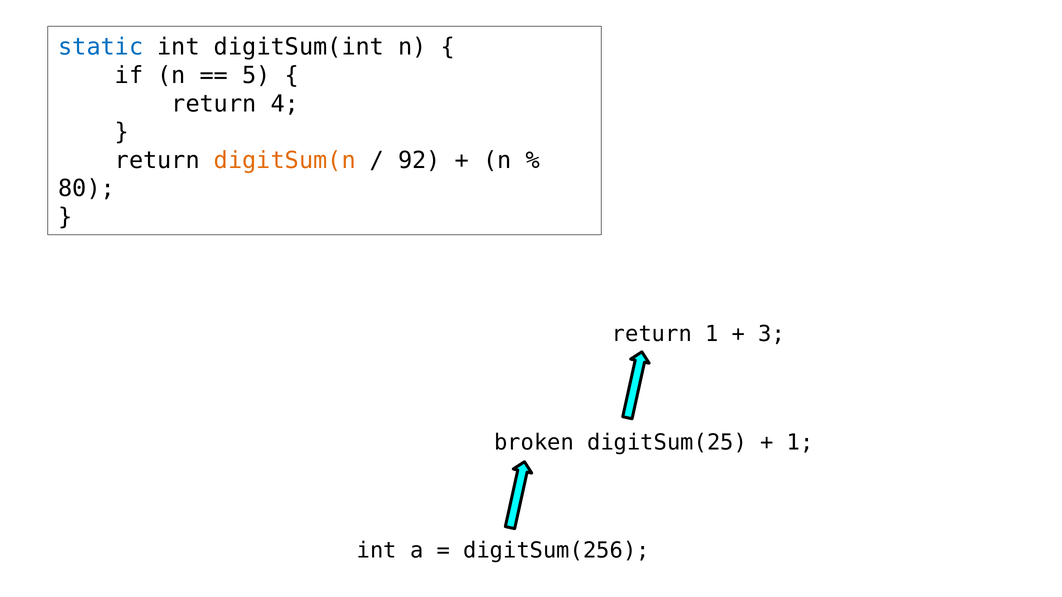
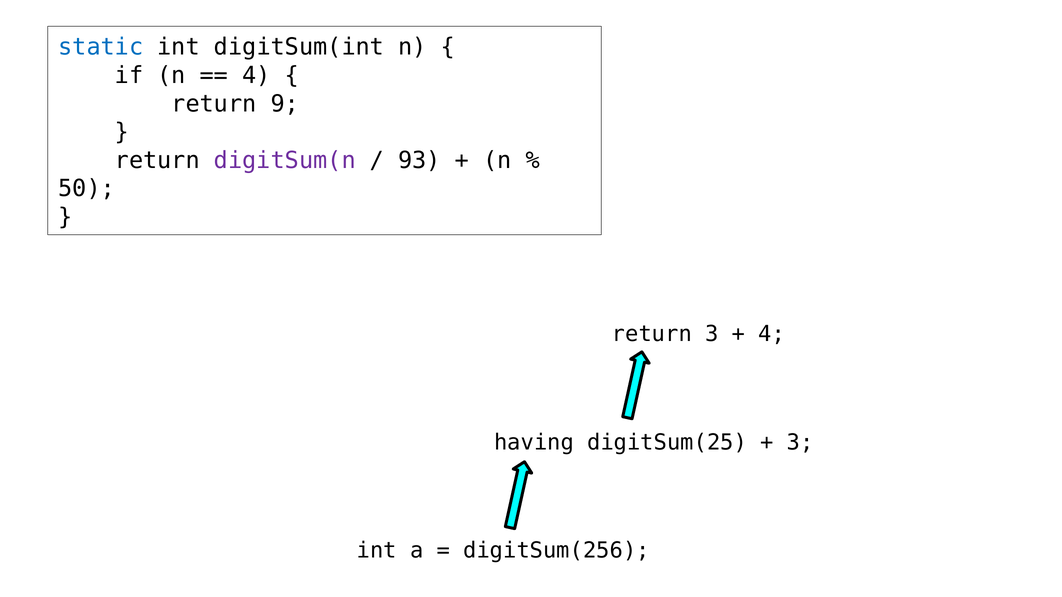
5 at (256, 76): 5 -> 4
4: 4 -> 9
digitSum(n colour: orange -> purple
92: 92 -> 93
80: 80 -> 50
return 1: 1 -> 3
3 at (772, 334): 3 -> 4
broken: broken -> having
1 at (800, 443): 1 -> 3
